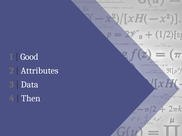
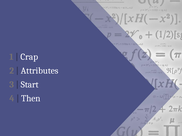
Good: Good -> Crap
Data: Data -> Start
